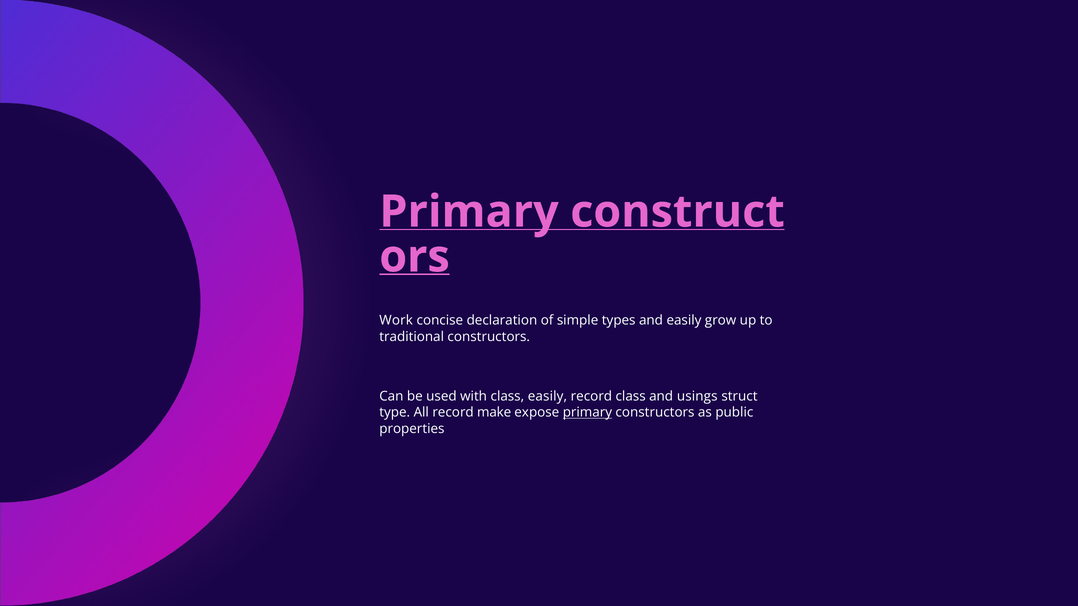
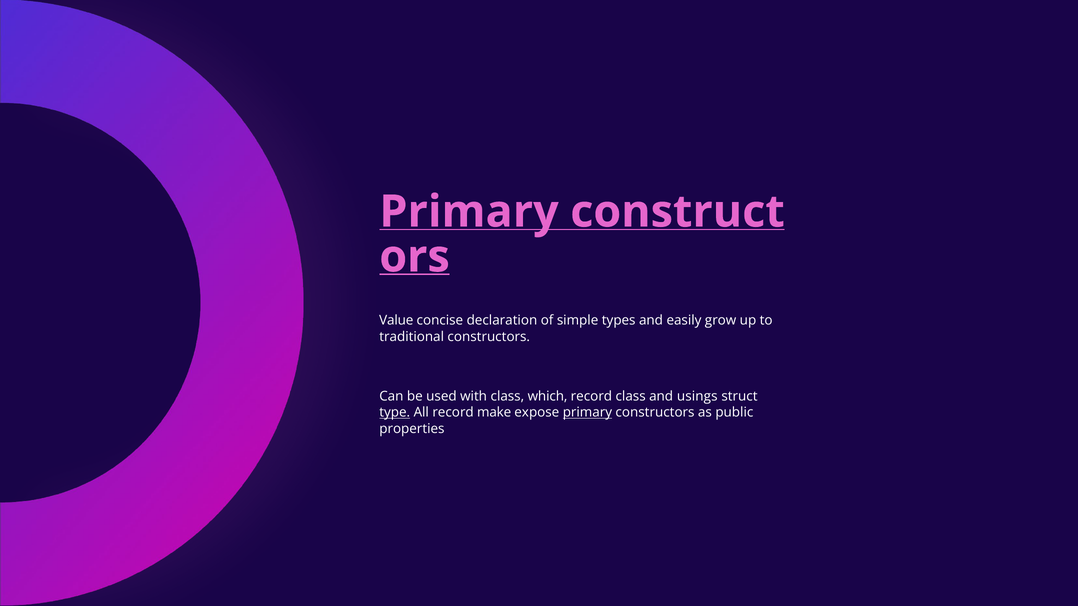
Work: Work -> Value
class easily: easily -> which
type underline: none -> present
